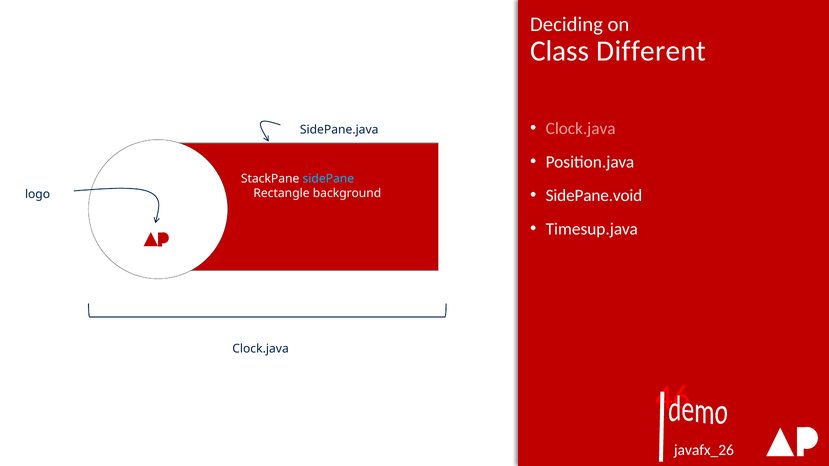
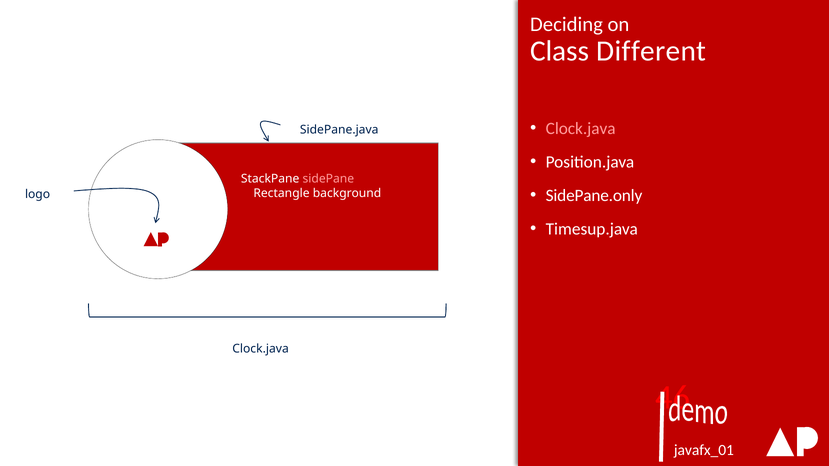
sidePane colour: light blue -> pink
SidePane.void: SidePane.void -> SidePane.only
javafx_26: javafx_26 -> javafx_01
